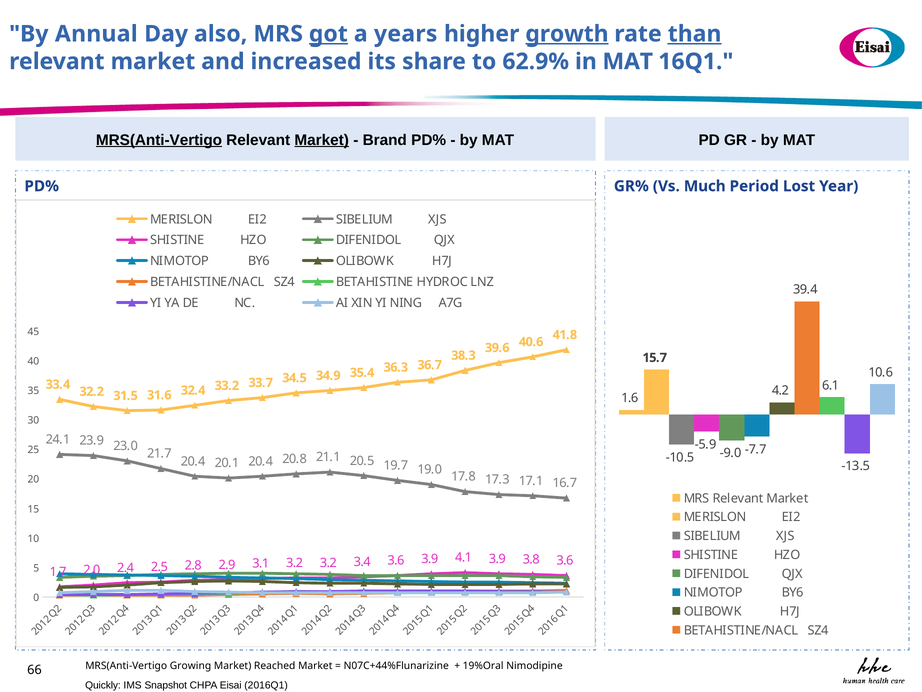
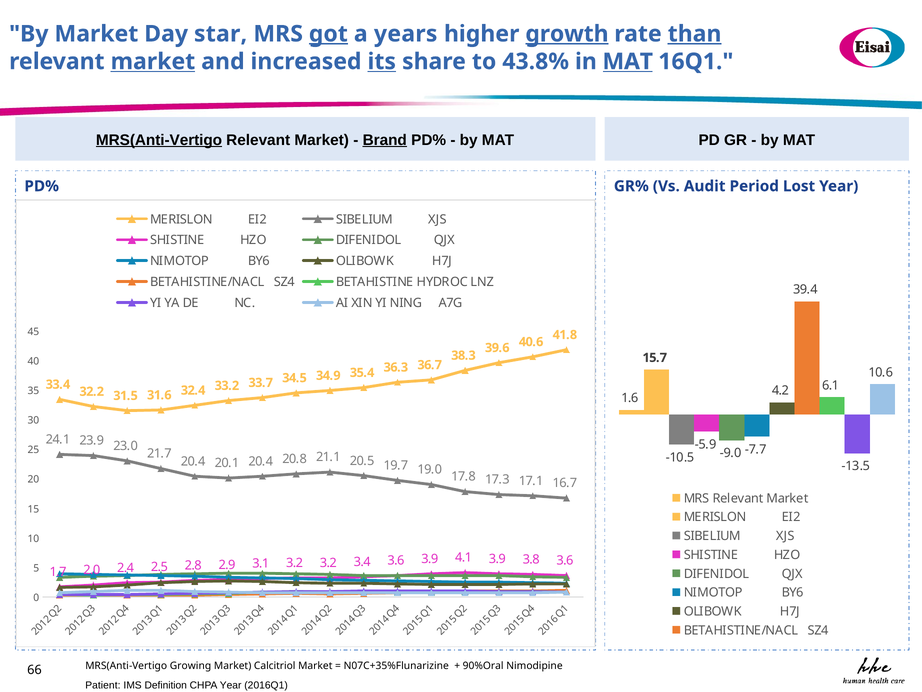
By Annual: Annual -> Market
also: also -> star
market at (153, 62) underline: none -> present
its underline: none -> present
62.9%: 62.9% -> 43.8%
MAT at (628, 62) underline: none -> present
Market at (322, 140) underline: present -> none
Brand underline: none -> present
Much: Much -> Audit
Reached: Reached -> Calcitriol
N07C+44%Flunarizine: N07C+44%Flunarizine -> N07C+35%Flunarizine
19%Oral: 19%Oral -> 90%Oral
Quickly: Quickly -> Patient
Snapshot: Snapshot -> Definition
CHPA Eisai: Eisai -> Year
